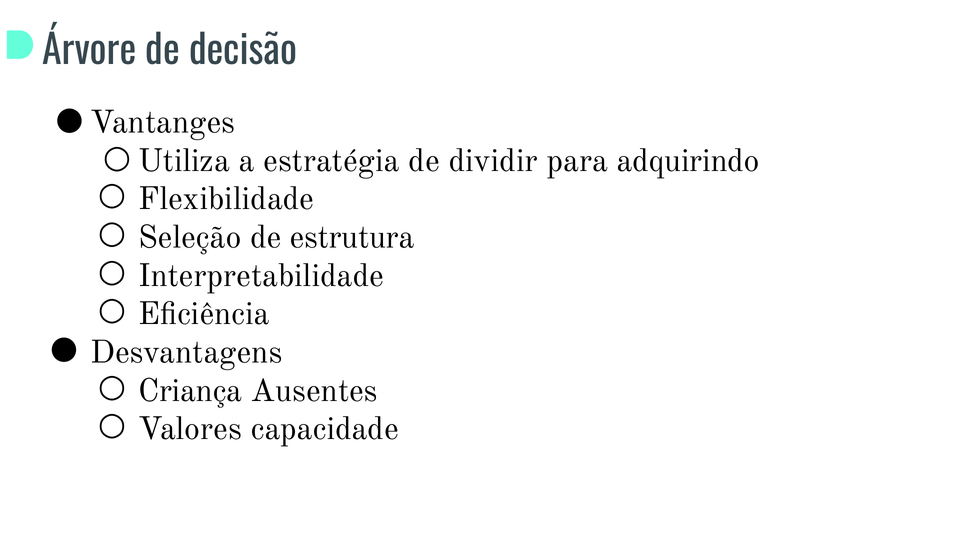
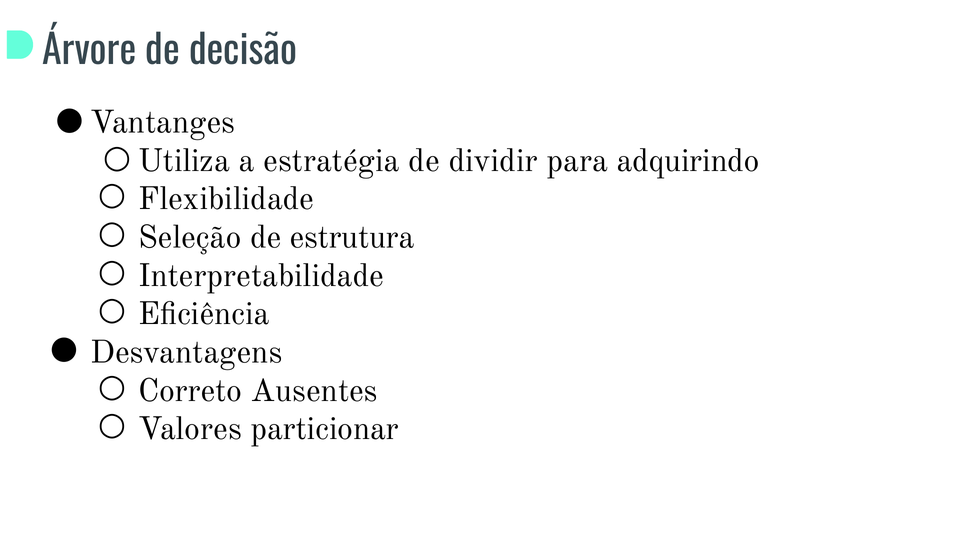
Criança: Criança -> Correto
capacidade: capacidade -> particionar
